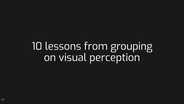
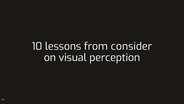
grouping: grouping -> consider
